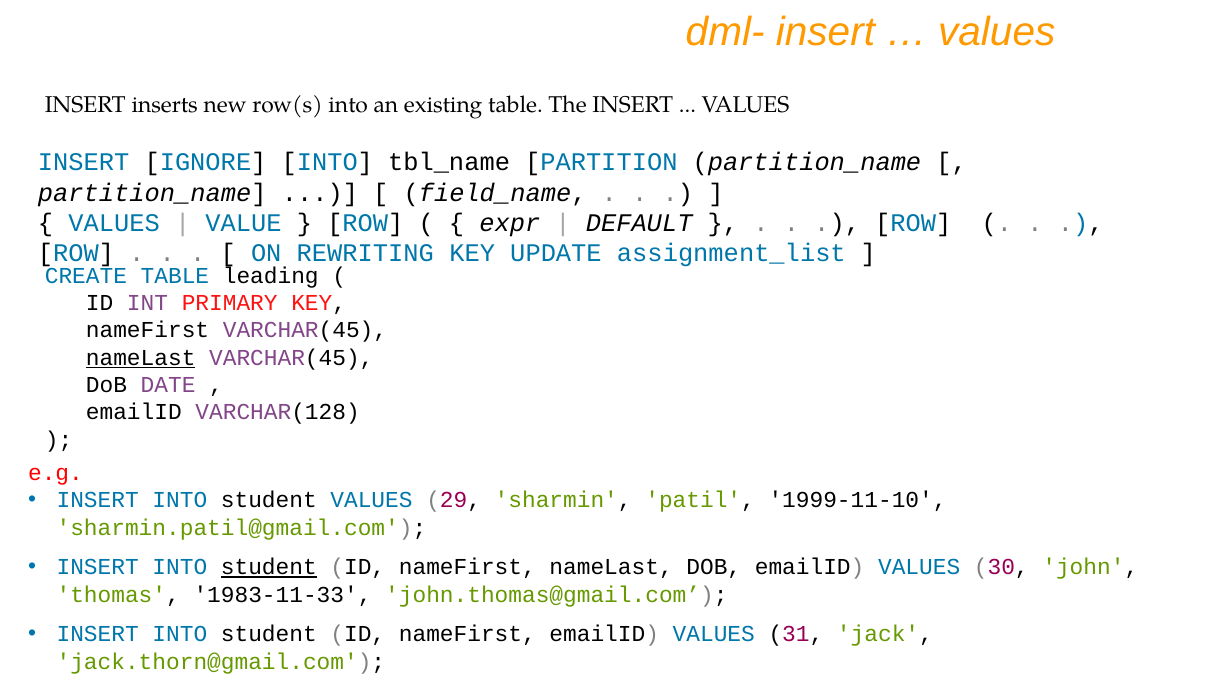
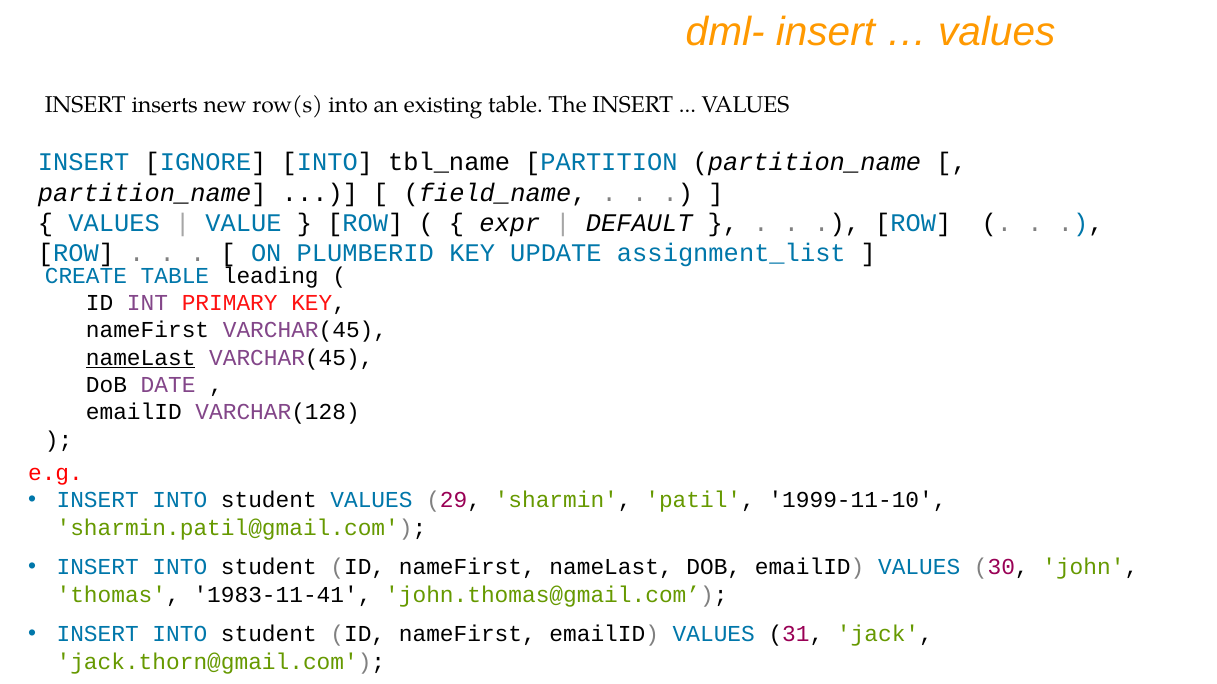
REWRITING: REWRITING -> PLUMBERID
student at (269, 568) underline: present -> none
1983-11-33: 1983-11-33 -> 1983-11-41
